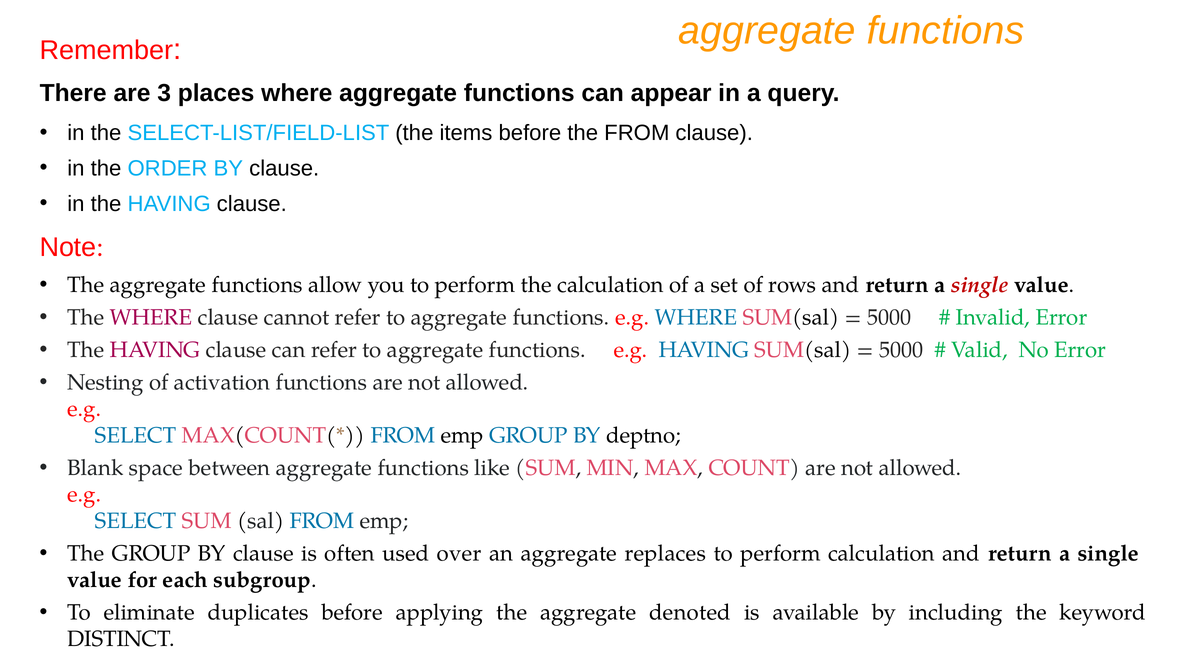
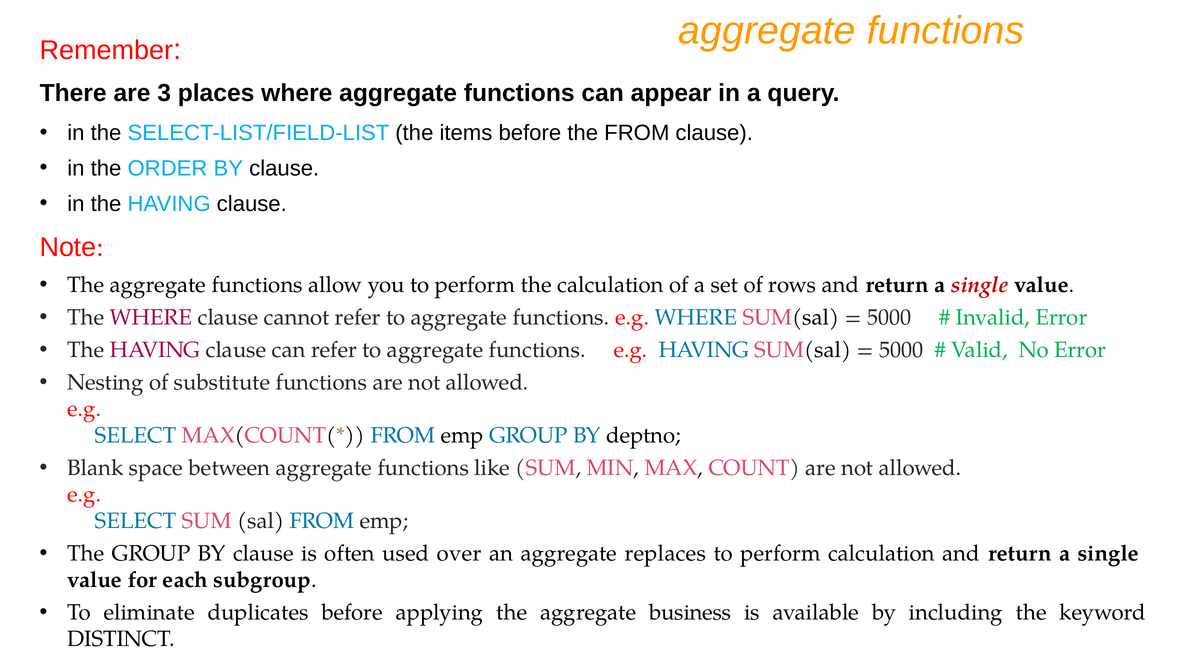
activation: activation -> substitute
denoted: denoted -> business
